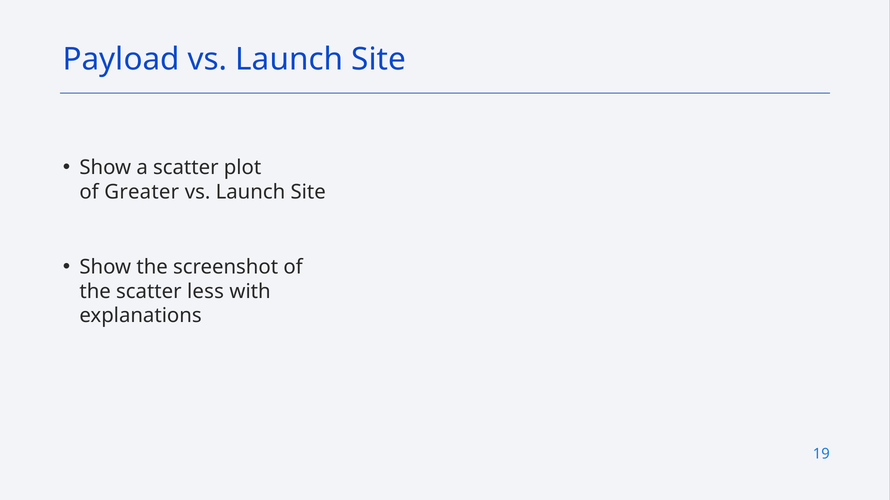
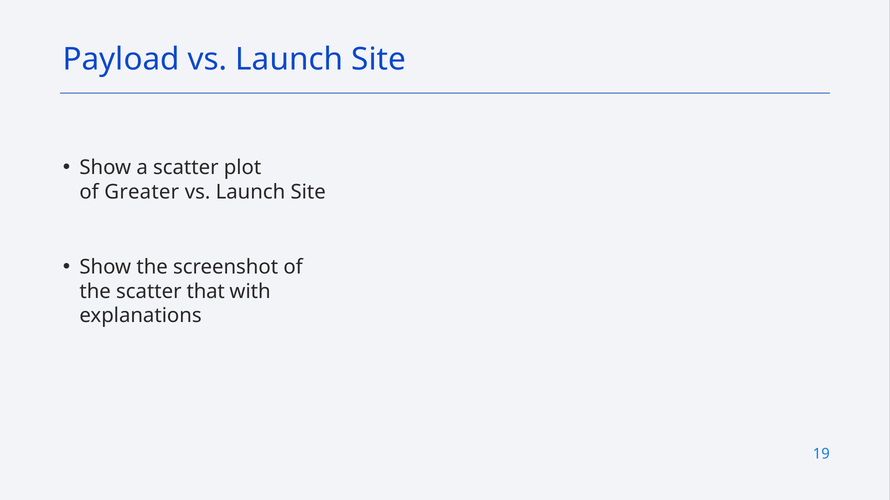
less: less -> that
